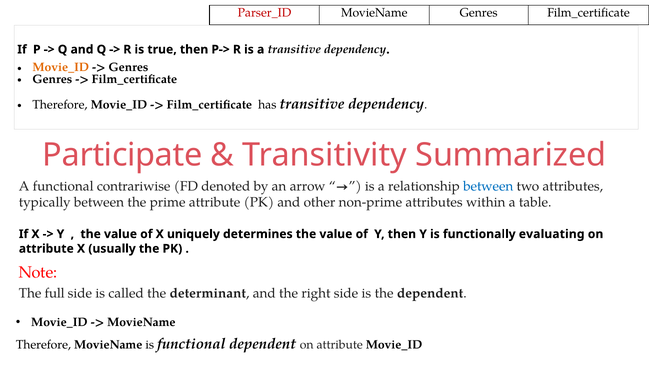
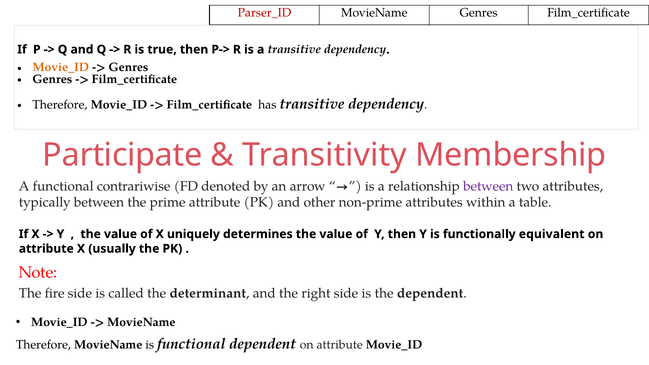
Summarized: Summarized -> Membership
between at (488, 186) colour: blue -> purple
evaluating: evaluating -> equivalent
full: full -> fire
